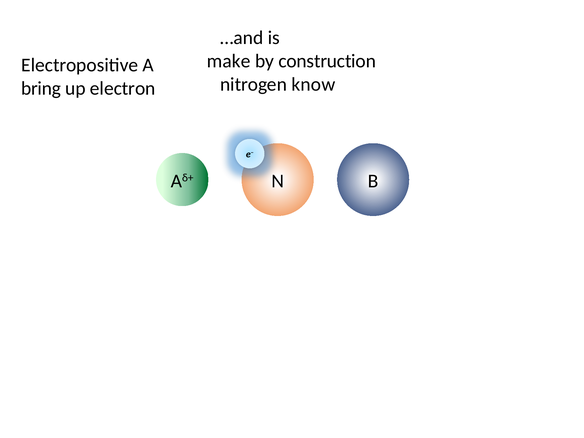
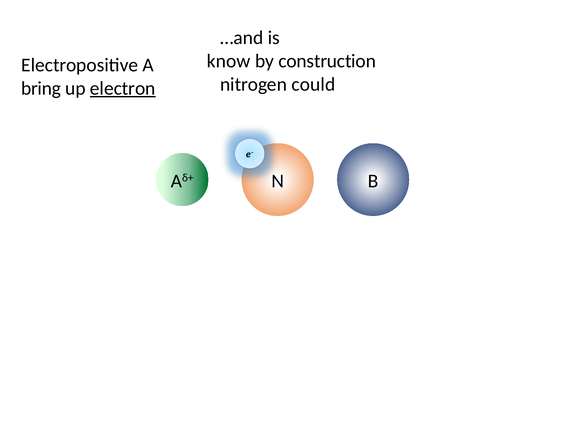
make: make -> know
know: know -> could
electron underline: none -> present
